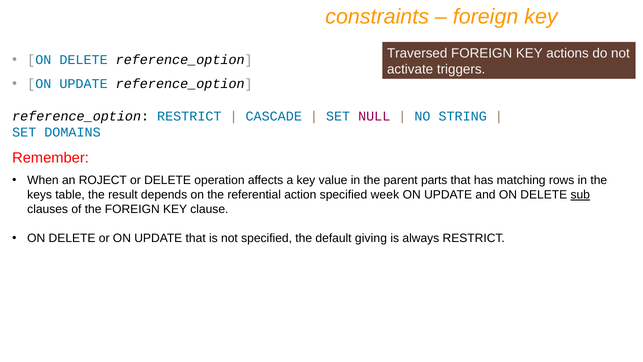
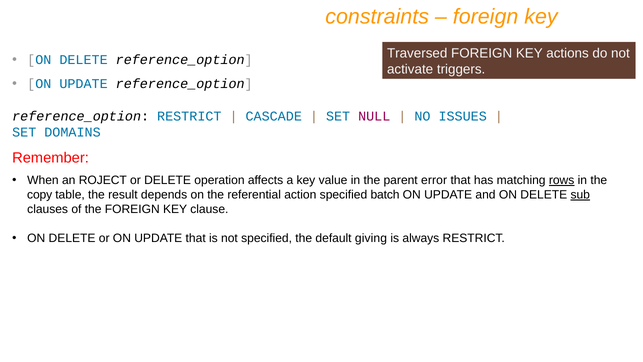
STRING: STRING -> ISSUES
parts: parts -> error
rows underline: none -> present
keys: keys -> copy
week: week -> batch
